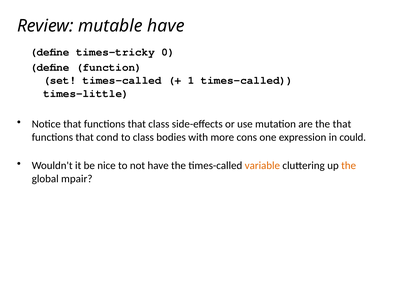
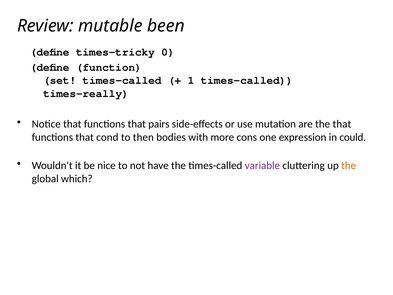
mutable have: have -> been
times-little: times-little -> times-really
that class: class -> pairs
to class: class -> then
variable colour: orange -> purple
mpair: mpair -> which
